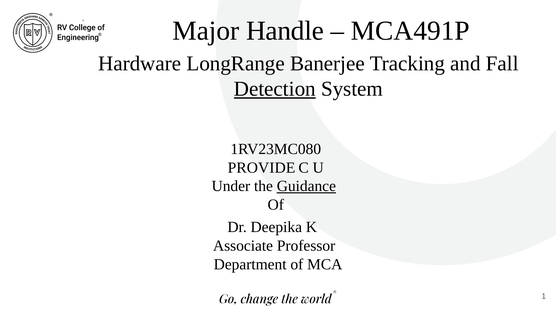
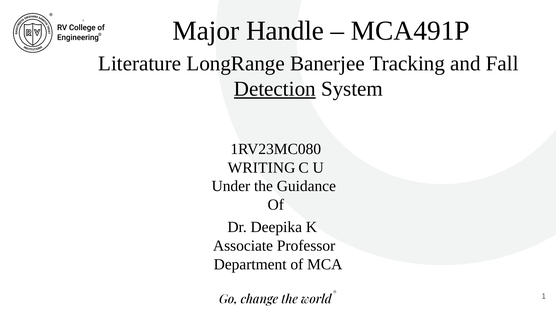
Hardware: Hardware -> Literature
PROVIDE: PROVIDE -> WRITING
Guidance underline: present -> none
